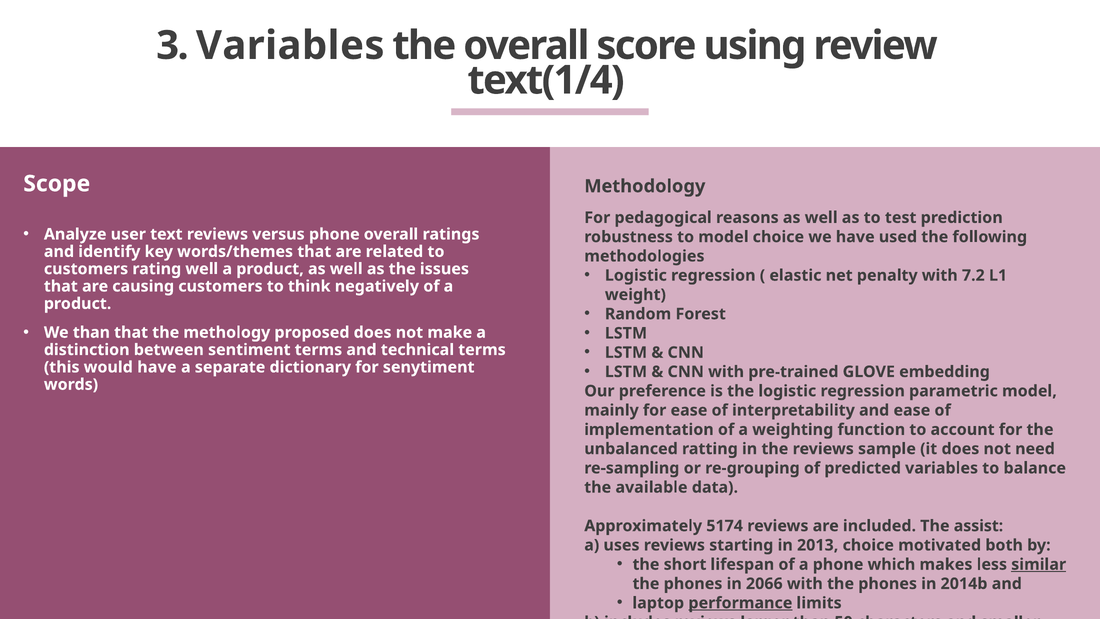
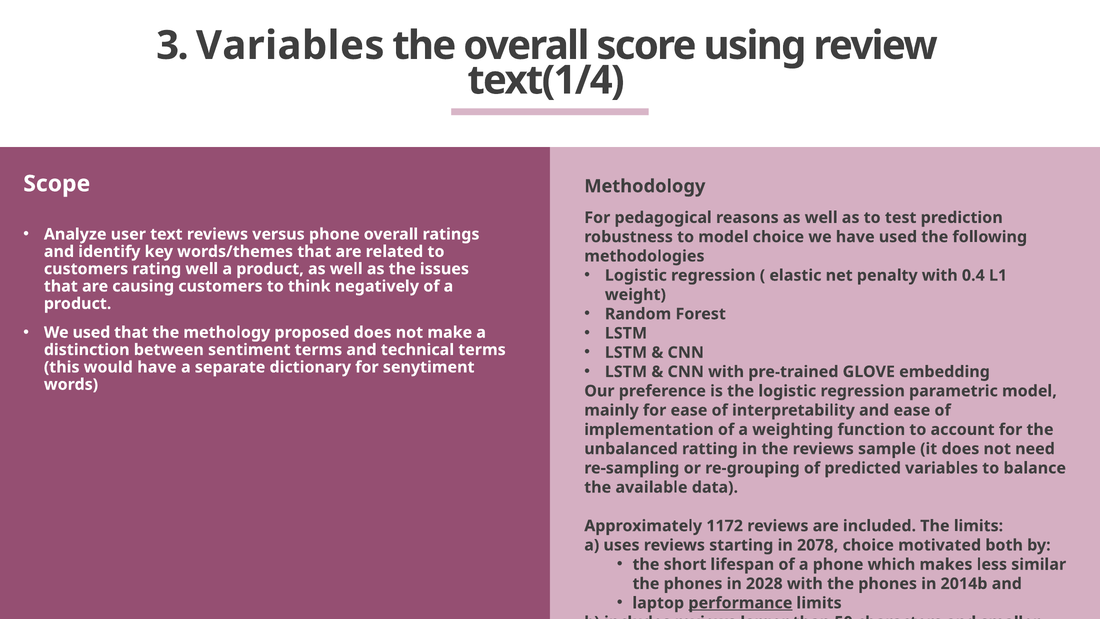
7.2: 7.2 -> 0.4
We than: than -> used
5174: 5174 -> 1172
The assist: assist -> limits
2013: 2013 -> 2078
similar underline: present -> none
2066: 2066 -> 2028
